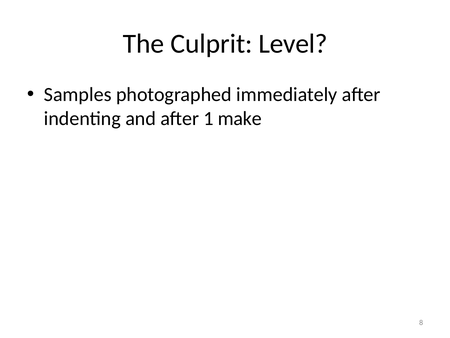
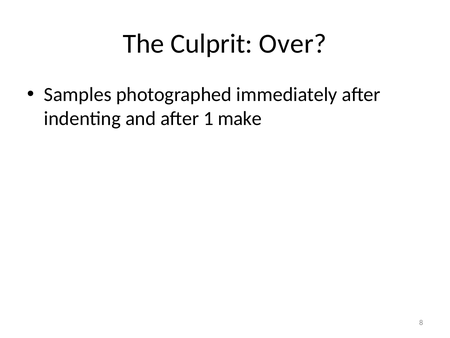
Level: Level -> Over
